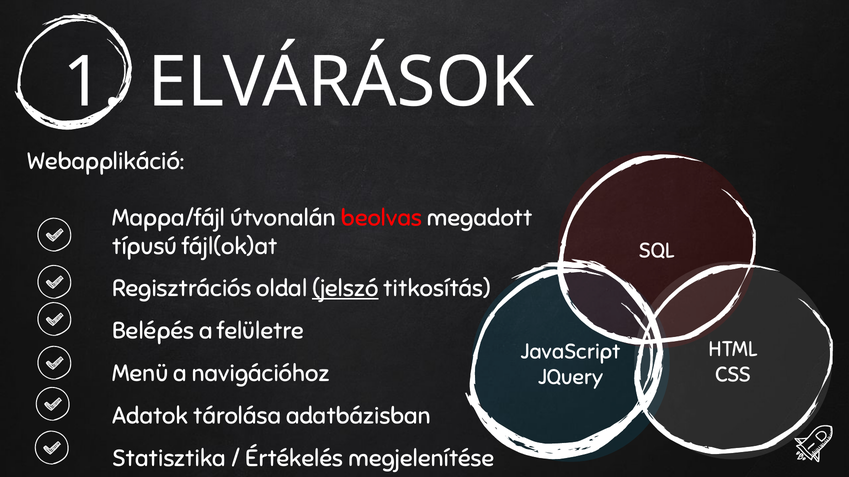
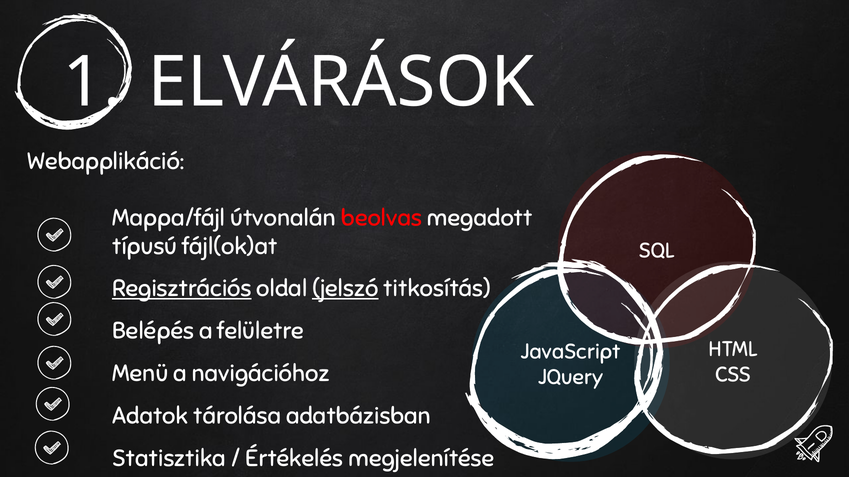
Regisztrációs underline: none -> present
